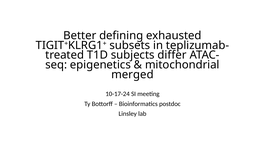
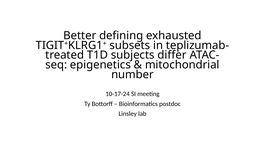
merged: merged -> number
